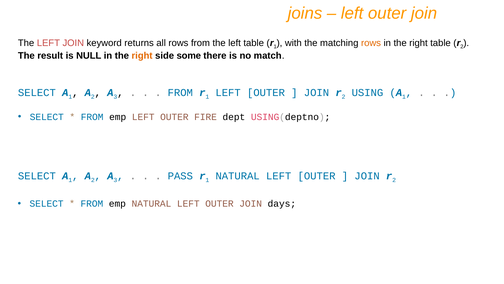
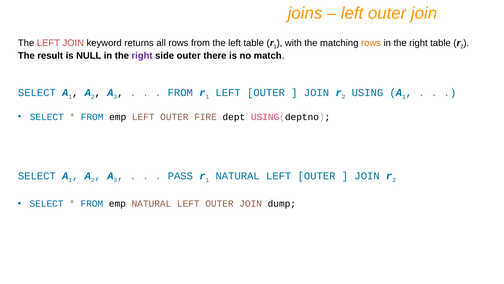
right at (142, 56) colour: orange -> purple
side some: some -> outer
days: days -> dump
